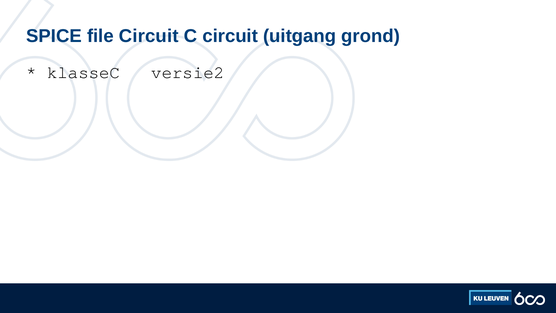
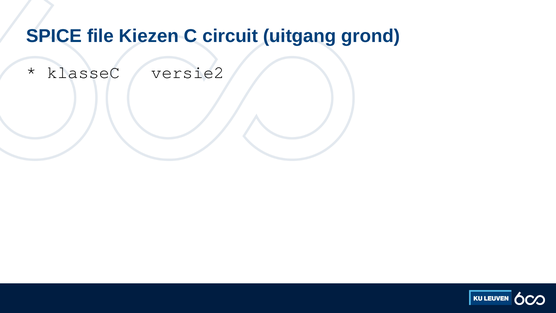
file Circuit: Circuit -> Kiezen
